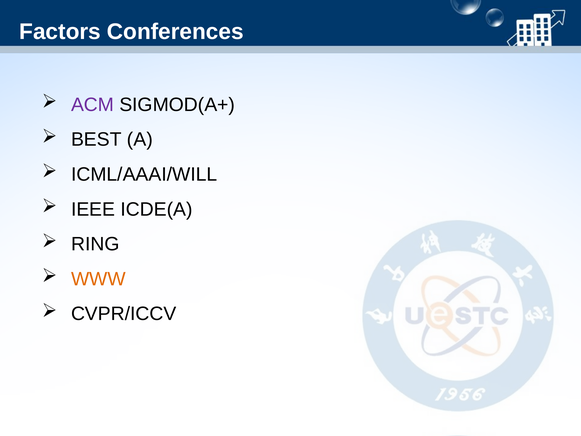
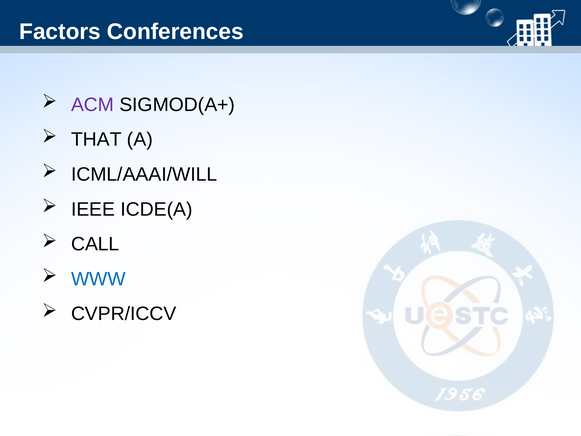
BEST: BEST -> THAT
RING: RING -> CALL
WWW colour: orange -> blue
